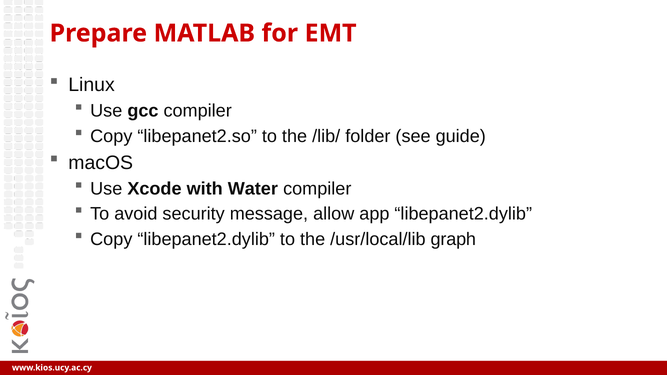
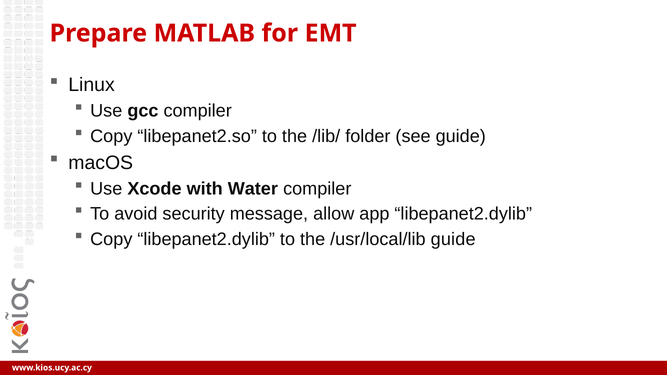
/usr/local/lib graph: graph -> guide
